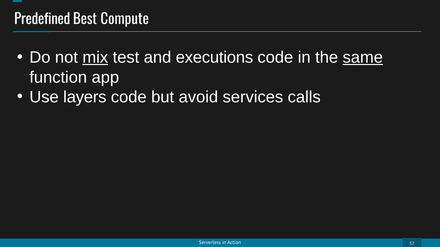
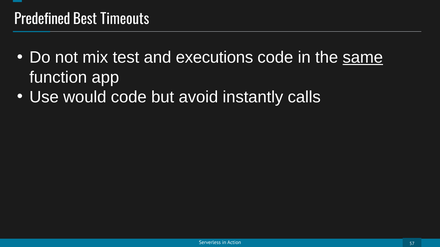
Compute: Compute -> Timeouts
mix underline: present -> none
layers: layers -> would
services: services -> instantly
